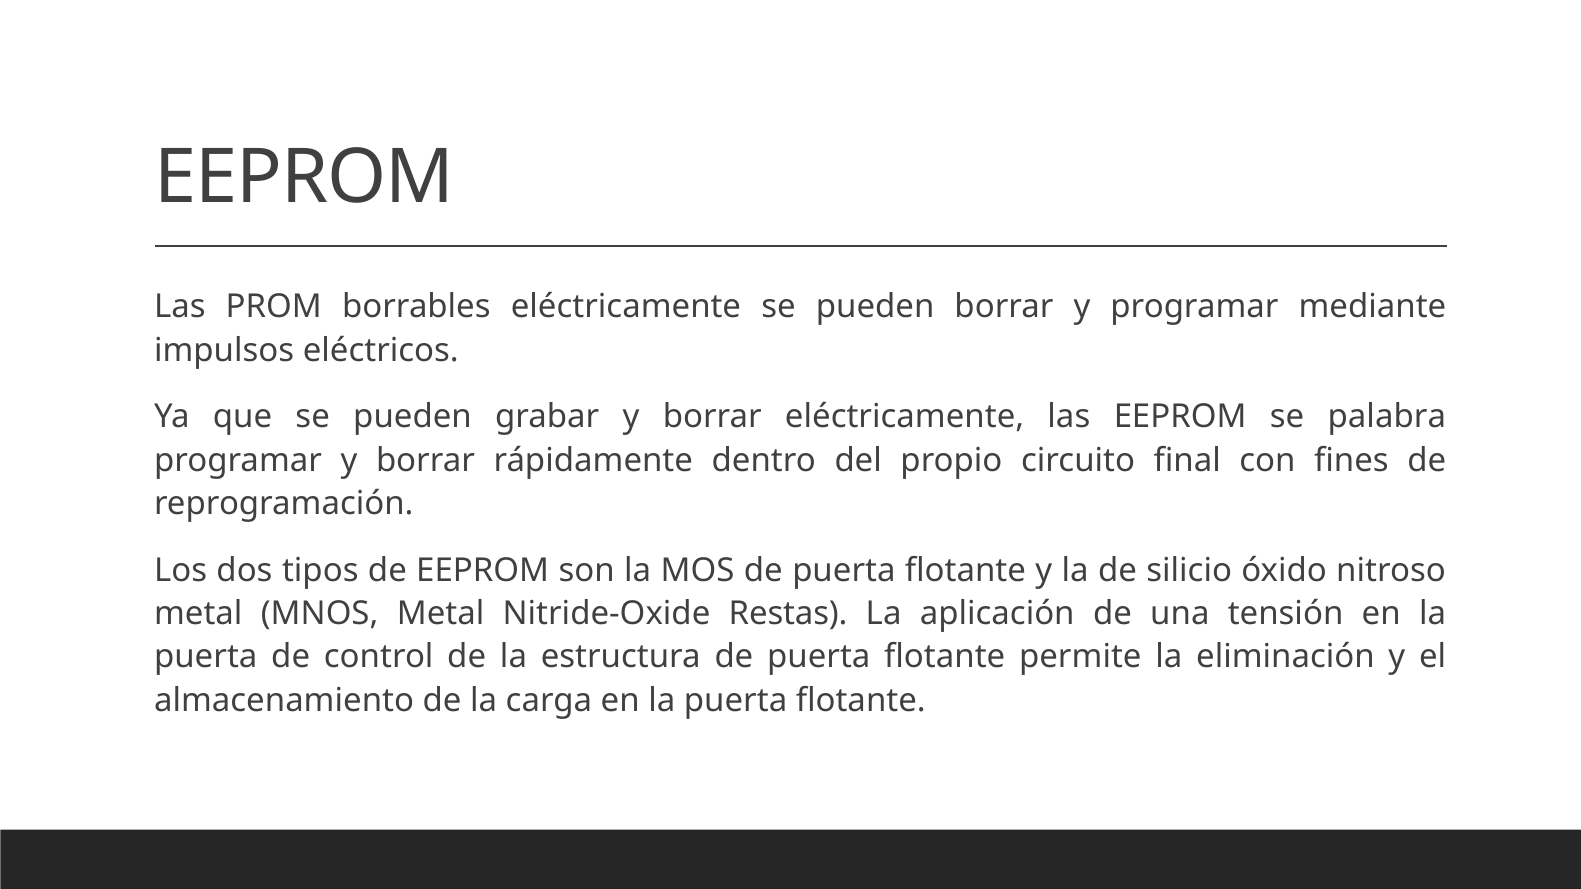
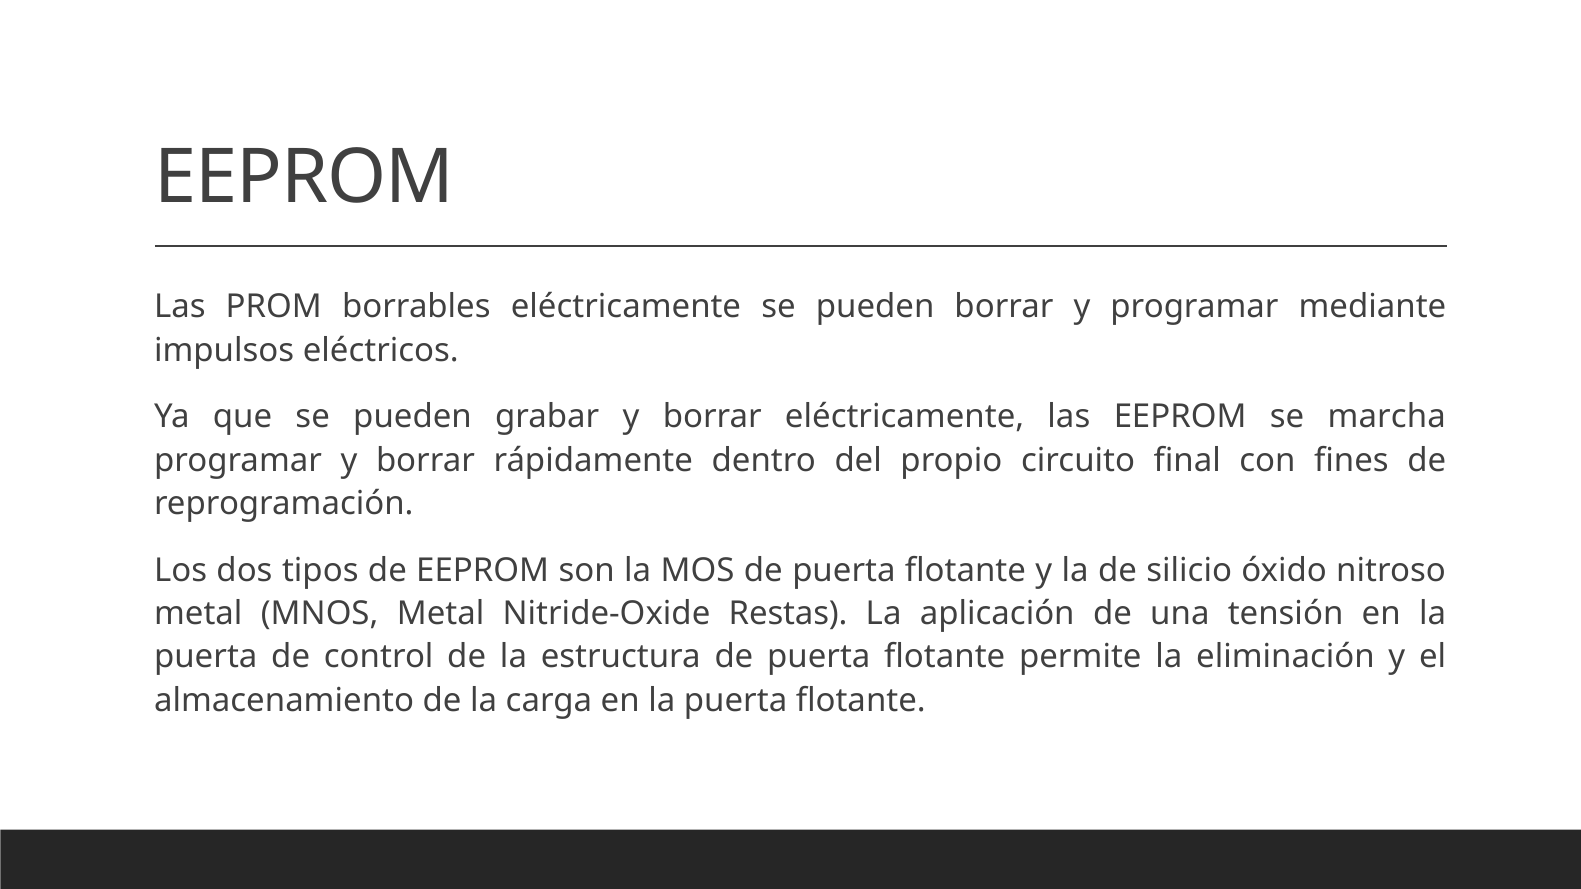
palabra: palabra -> marcha
